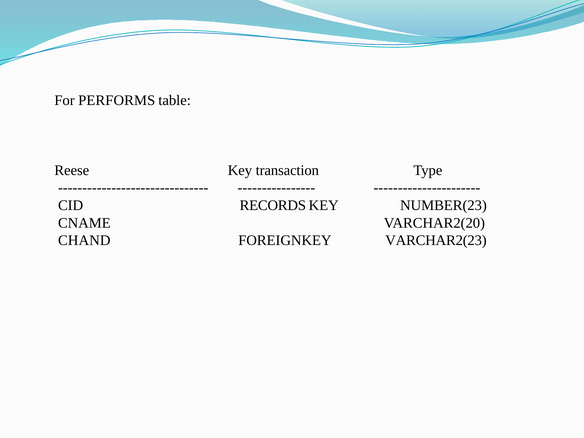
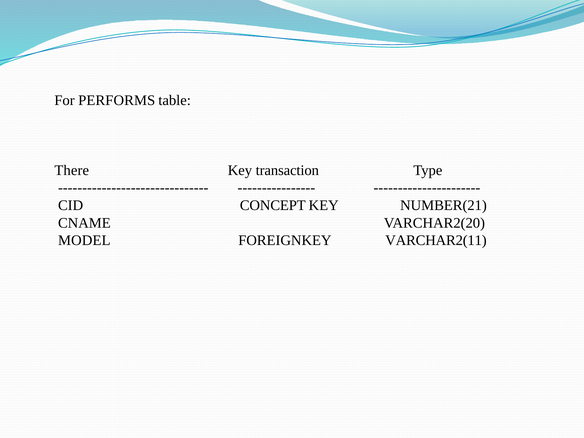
Reese: Reese -> There
RECORDS: RECORDS -> CONCEPT
NUMBER(23: NUMBER(23 -> NUMBER(21
CHAND: CHAND -> MODEL
VARCHAR2(23: VARCHAR2(23 -> VARCHAR2(11
